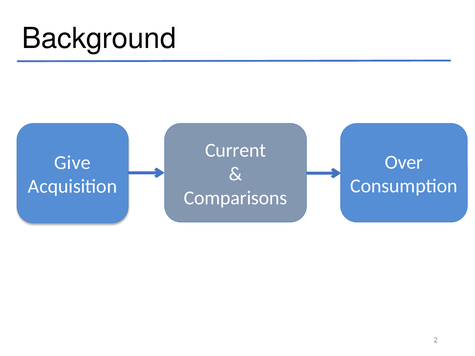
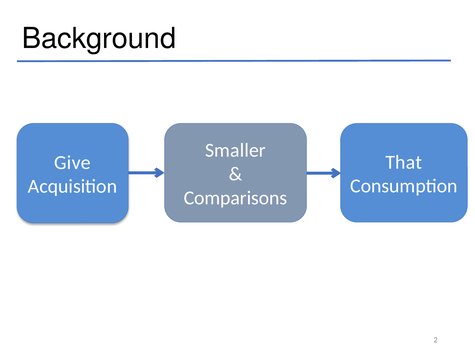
Current: Current -> Smaller
Over: Over -> That
